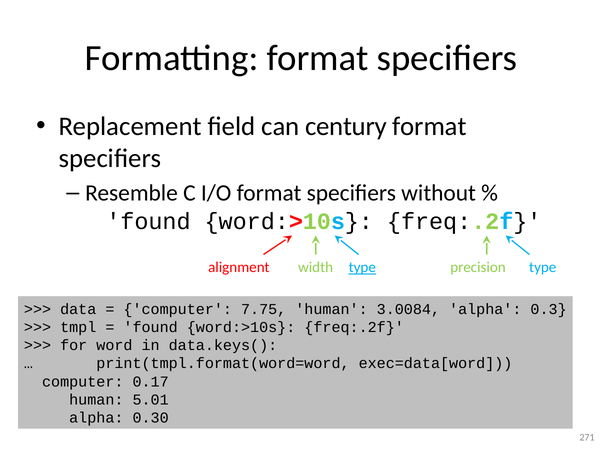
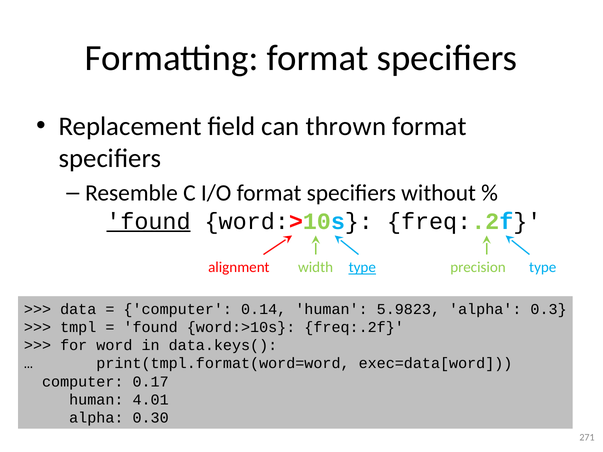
century: century -> thrown
found at (148, 221) underline: none -> present
7.75: 7.75 -> 0.14
3.0084: 3.0084 -> 5.9823
5.01: 5.01 -> 4.01
